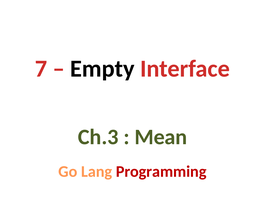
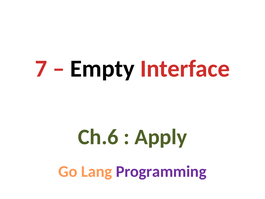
Ch.3: Ch.3 -> Ch.6
Mean: Mean -> Apply
Programming colour: red -> purple
